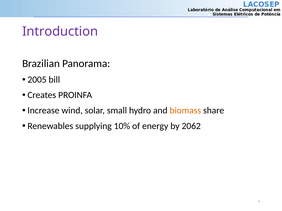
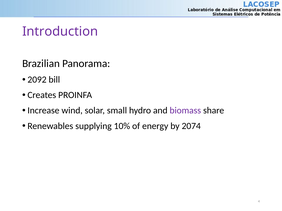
2005: 2005 -> 2092
biomass colour: orange -> purple
2062: 2062 -> 2074
